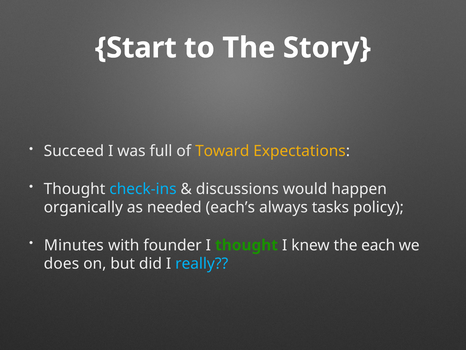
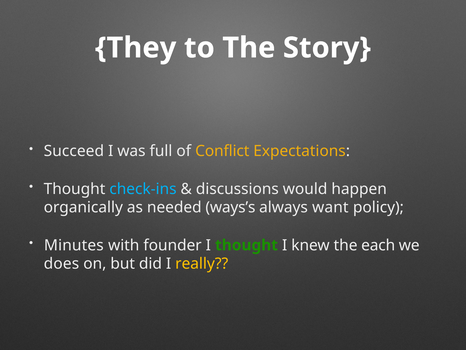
Start: Start -> They
Toward: Toward -> Conflict
each’s: each’s -> ways’s
tasks: tasks -> want
really colour: light blue -> yellow
